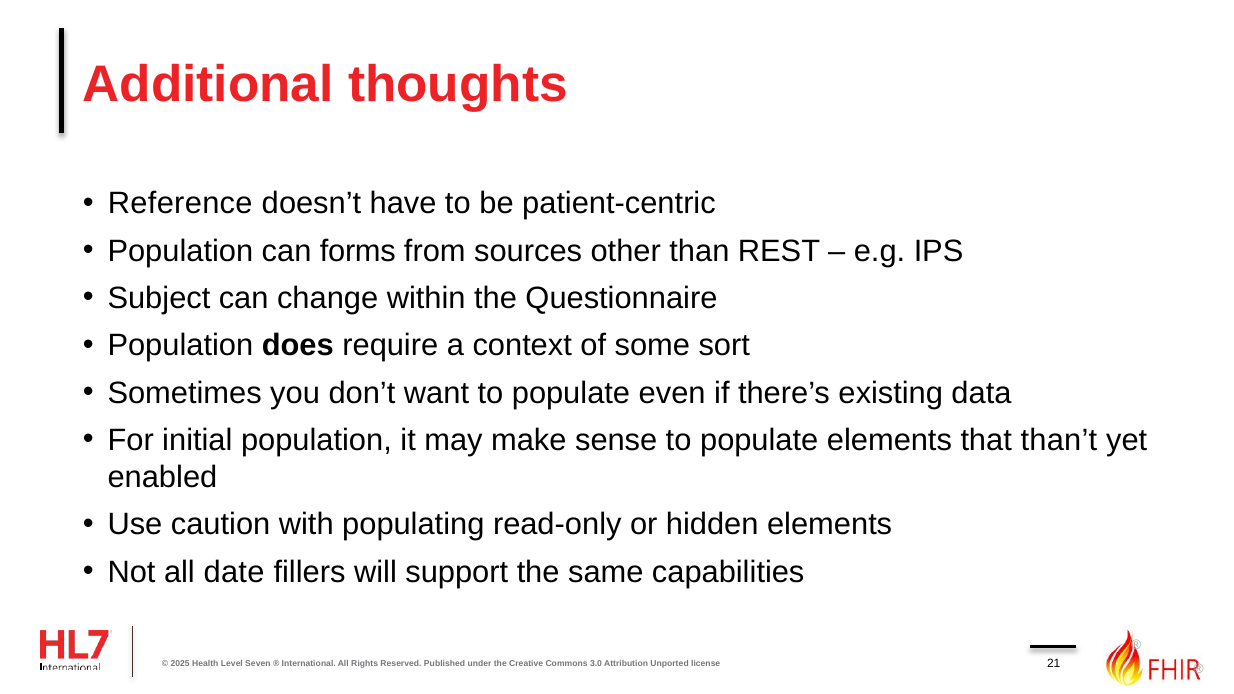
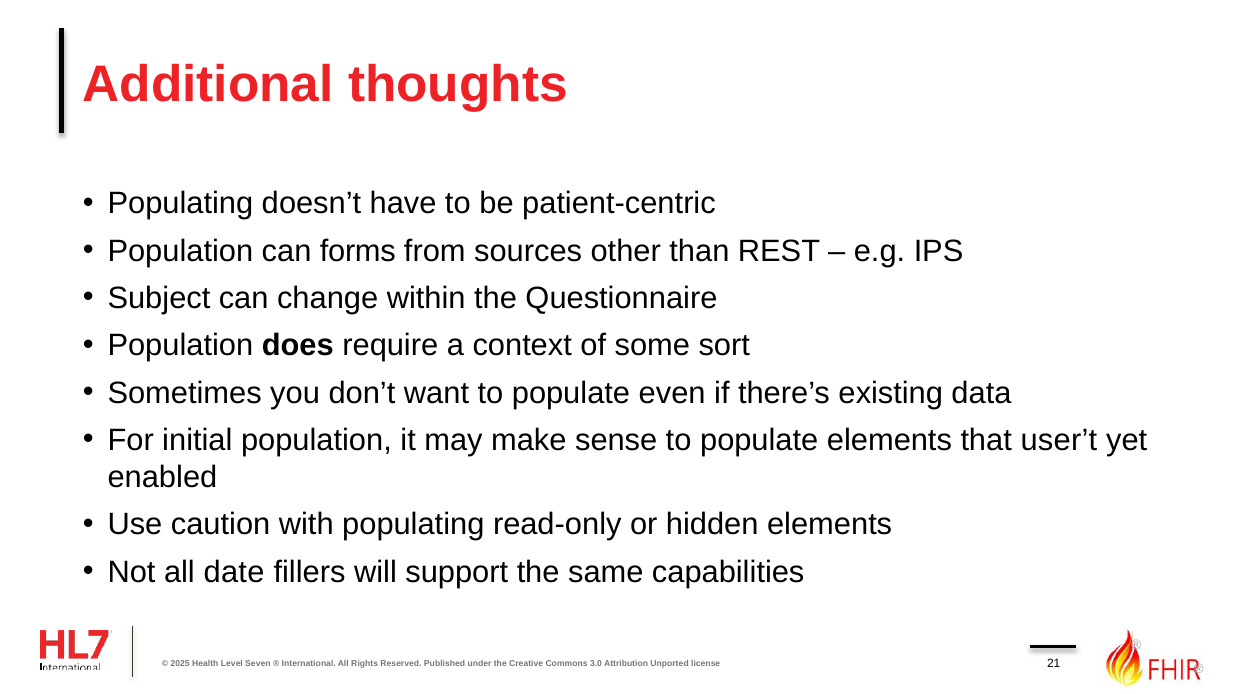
Reference at (180, 204): Reference -> Populating
than’t: than’t -> user’t
